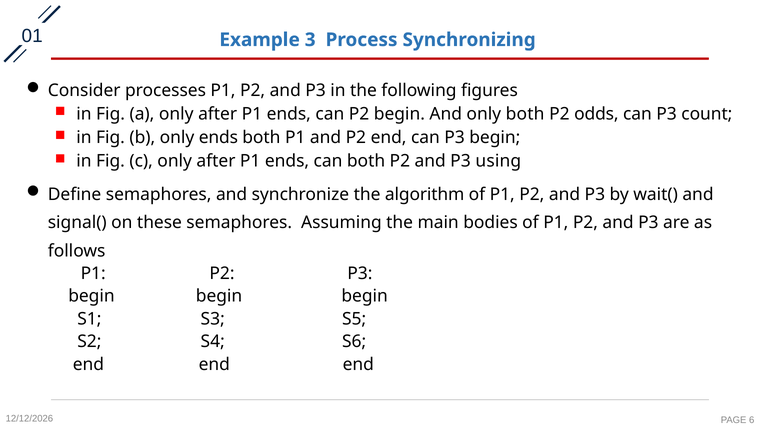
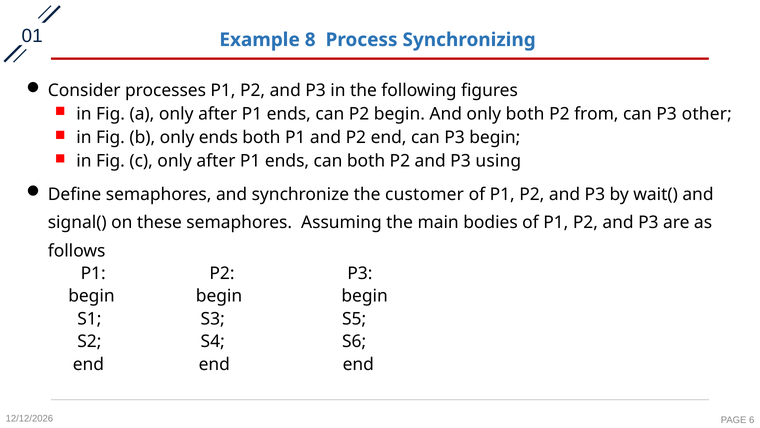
3: 3 -> 8
odds: odds -> from
count: count -> other
algorithm: algorithm -> customer
